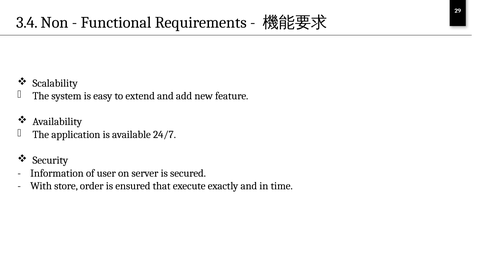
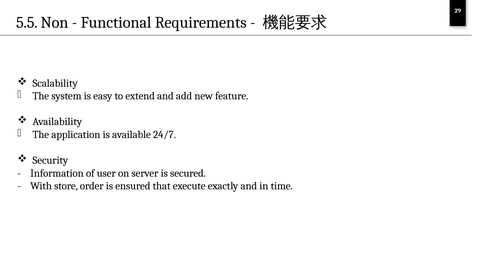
3.4: 3.4 -> 5.5
